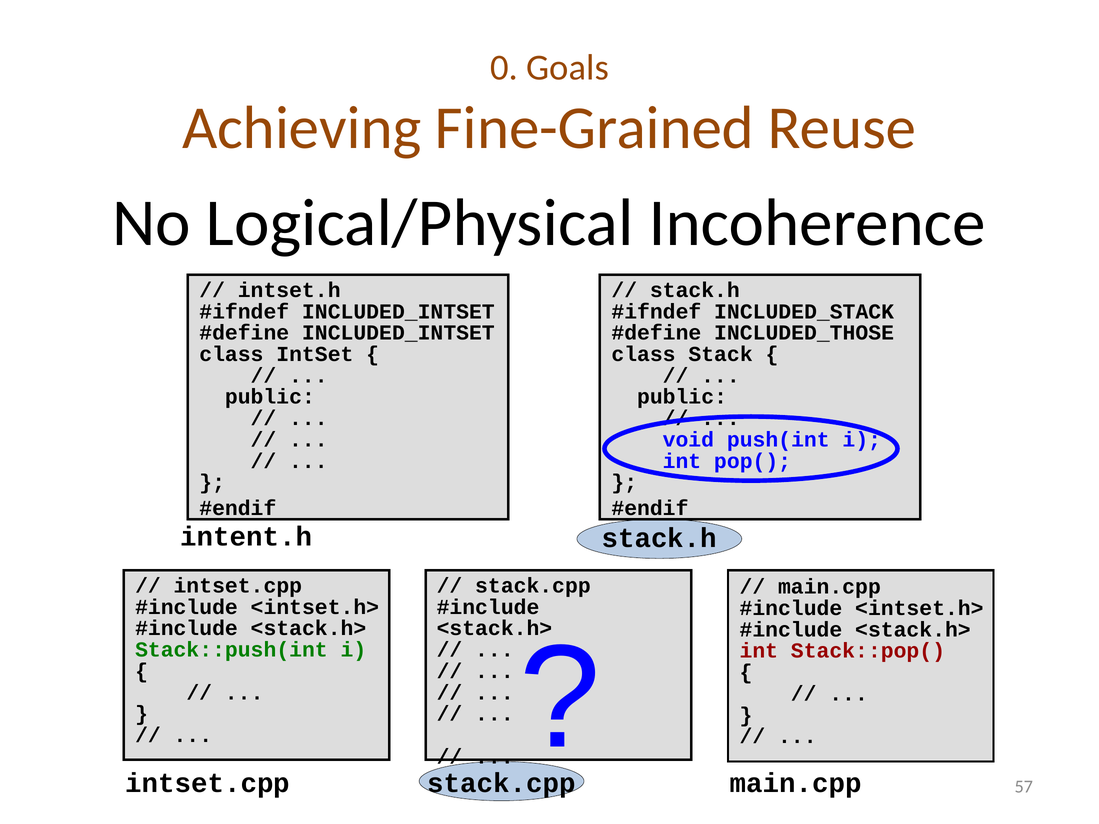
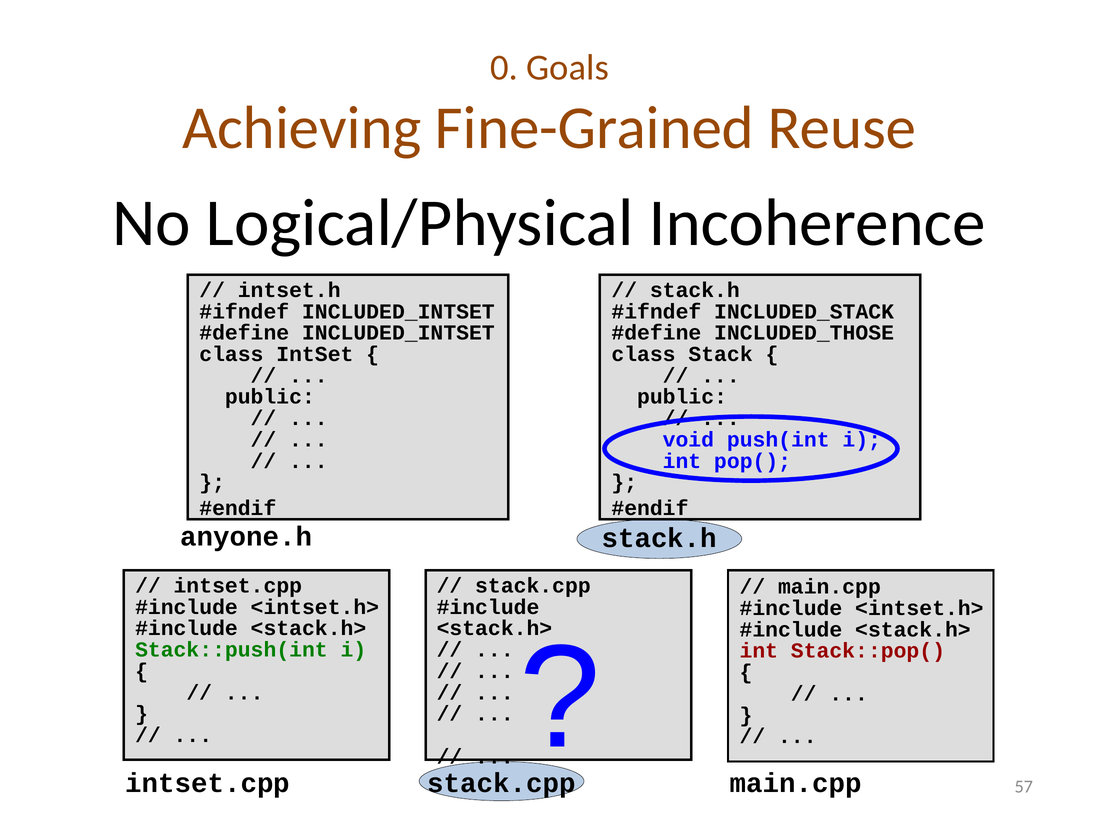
intent.h: intent.h -> anyone.h
